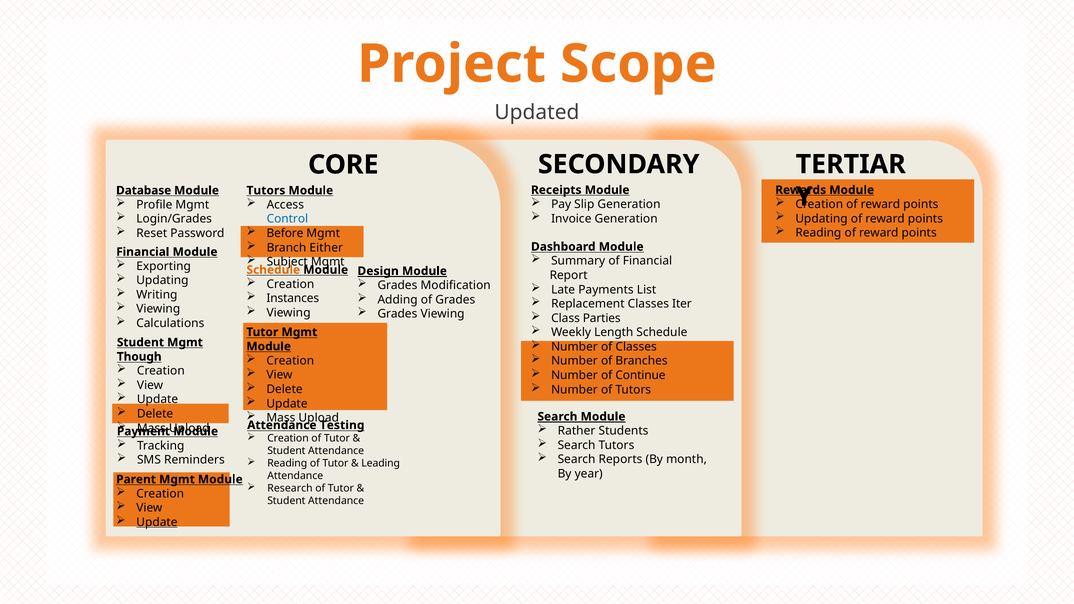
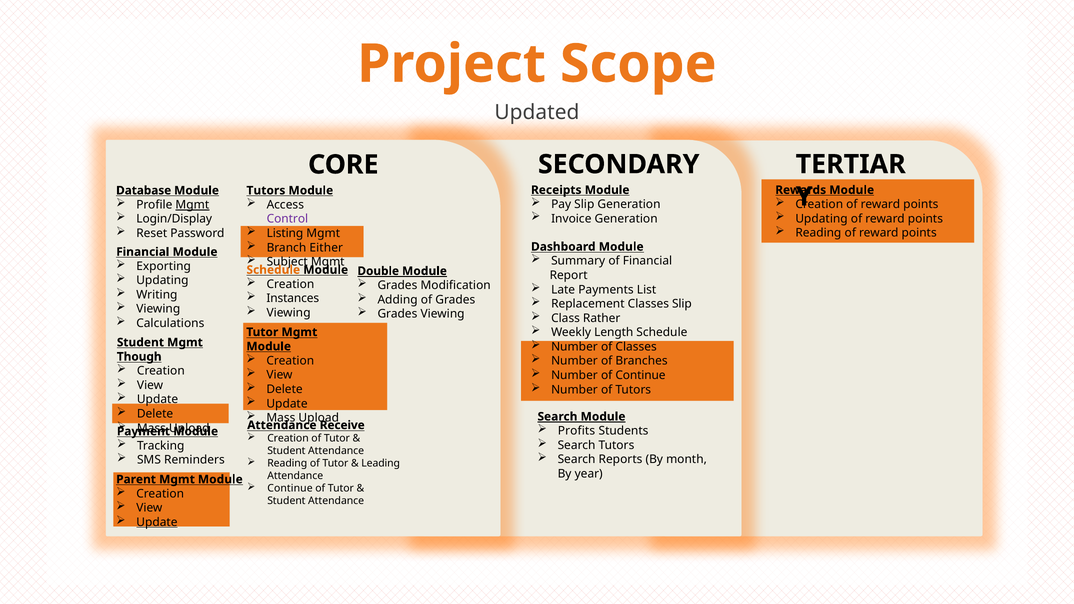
Mgmt at (192, 205) underline: none -> present
Login/Grades: Login/Grades -> Login/Display
Control colour: blue -> purple
Before: Before -> Listing
Design: Design -> Double
Classes Iter: Iter -> Slip
Parties: Parties -> Rather
Testing: Testing -> Receive
Rather: Rather -> Profits
Research at (290, 489): Research -> Continue
